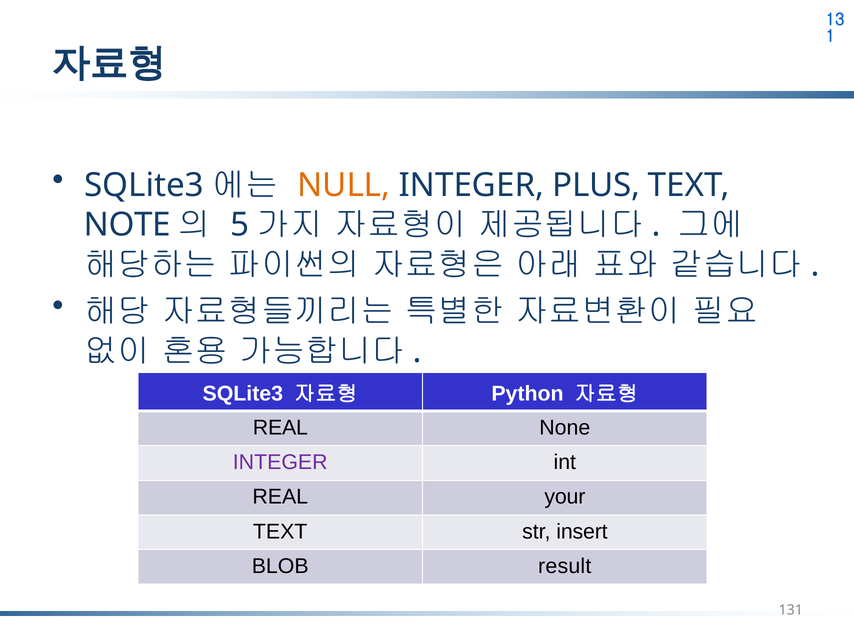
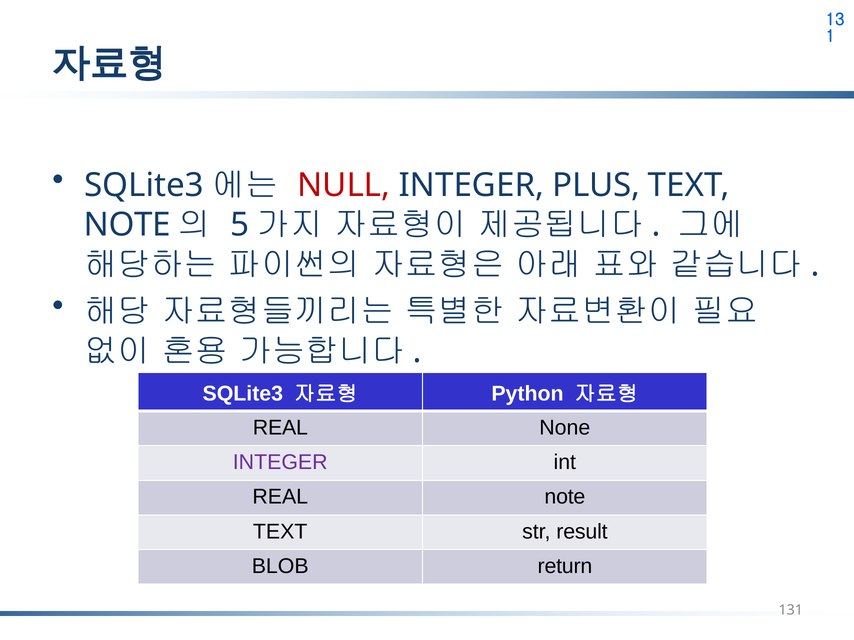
NULL colour: orange -> red
REAL your: your -> note
insert: insert -> result
result: result -> return
